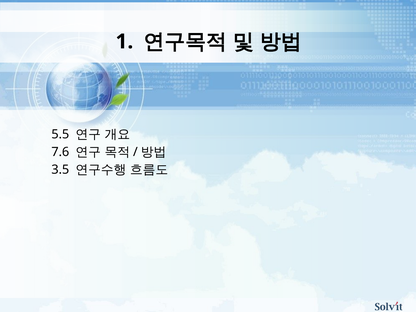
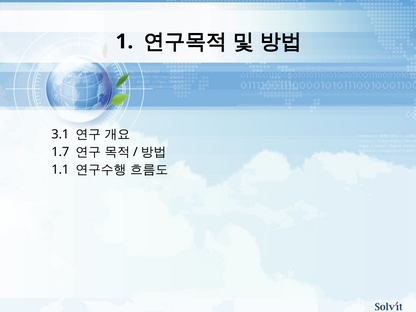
5.5: 5.5 -> 3.1
7.6: 7.6 -> 1.7
3.5: 3.5 -> 1.1
